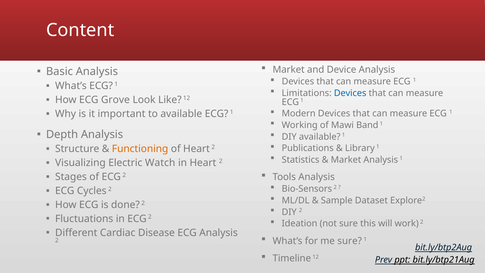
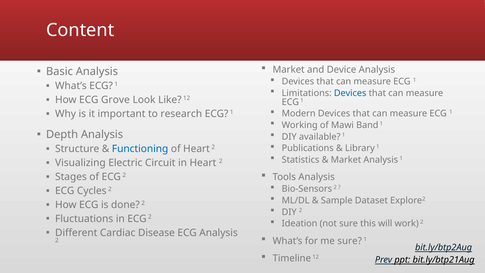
to available: available -> research
Functioning colour: orange -> blue
Watch: Watch -> Circuit
